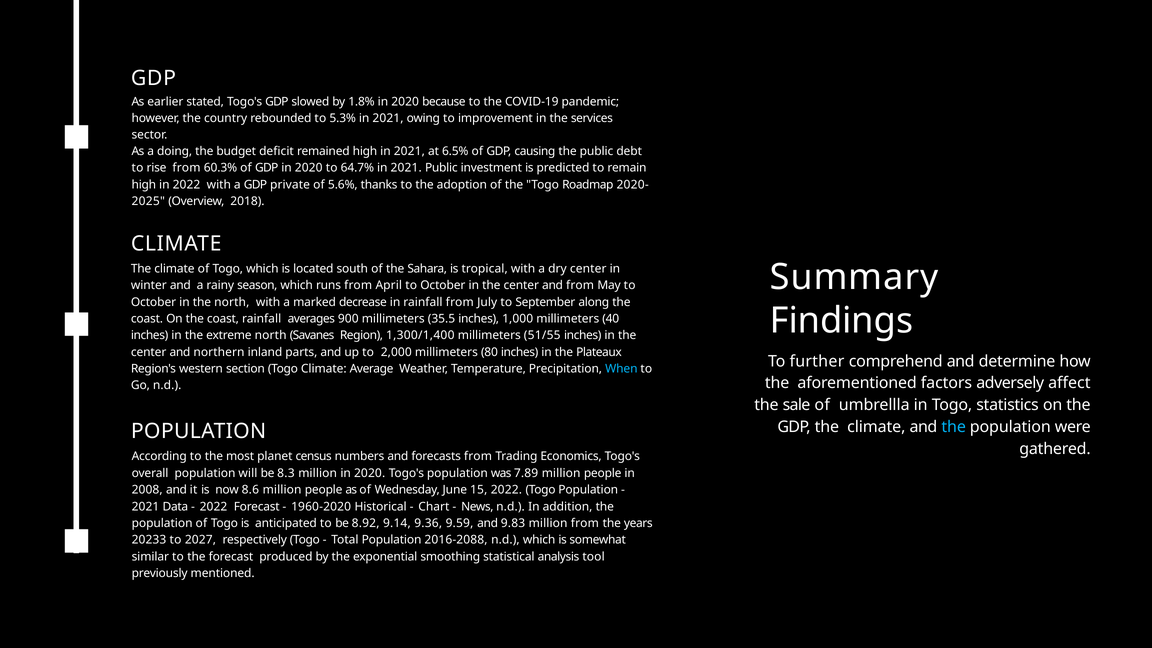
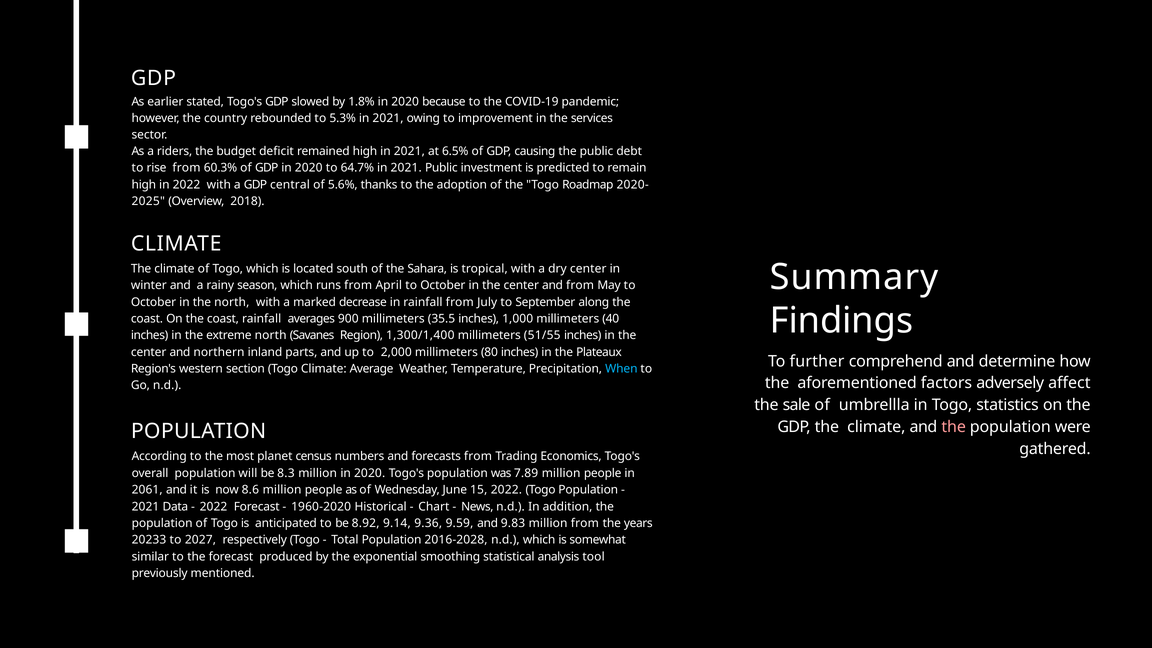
doing: doing -> riders
private: private -> central
the at (954, 427) colour: light blue -> pink
2008: 2008 -> 2061
2016-2088: 2016-2088 -> 2016-2028
